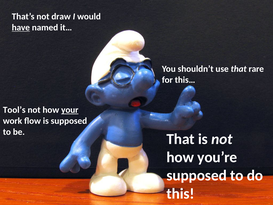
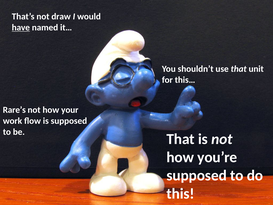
rare: rare -> unit
Tool’s: Tool’s -> Rare’s
your underline: present -> none
